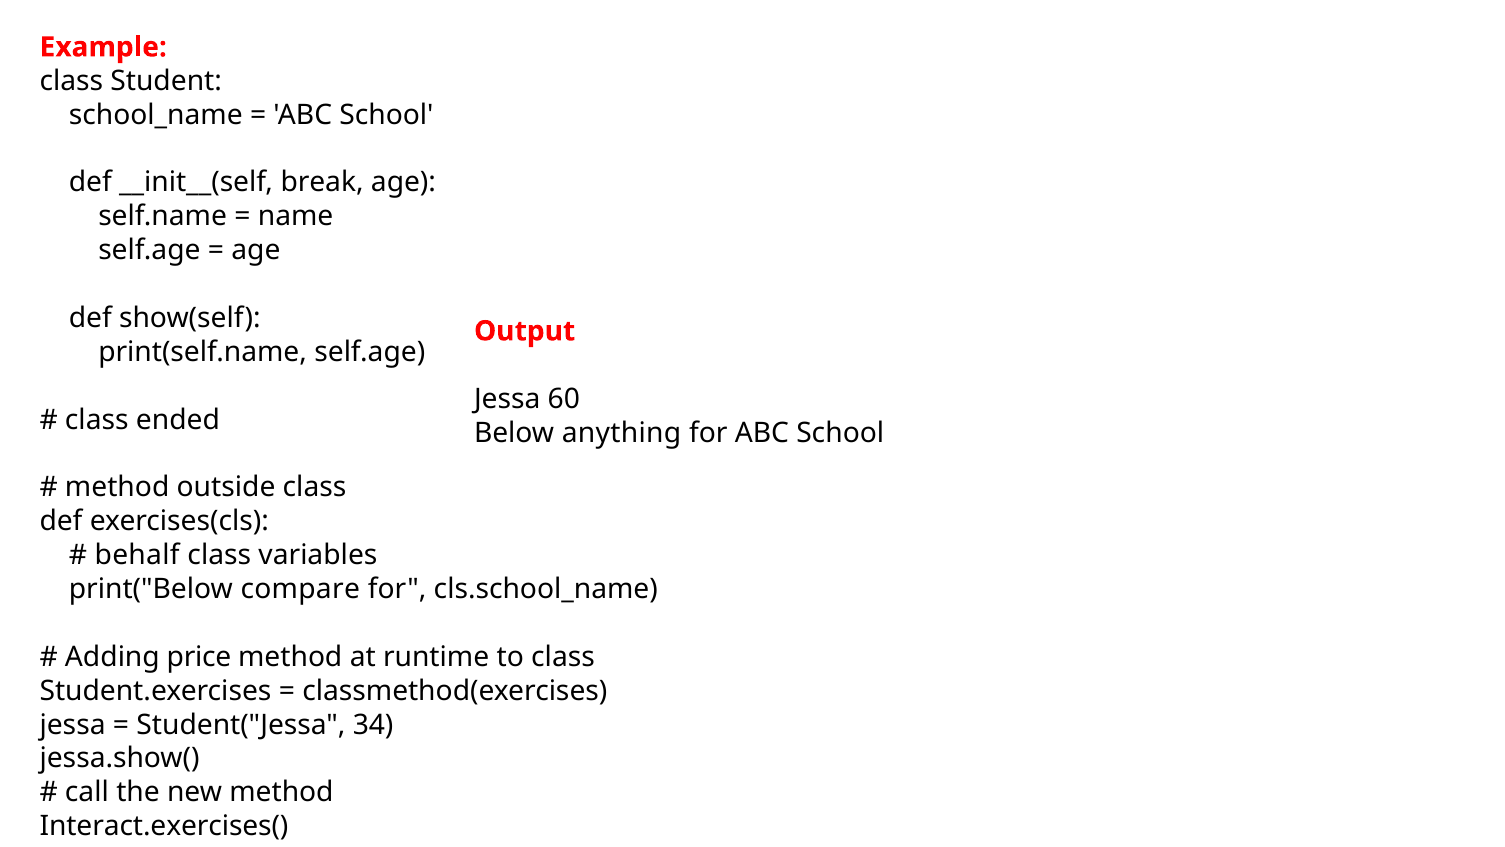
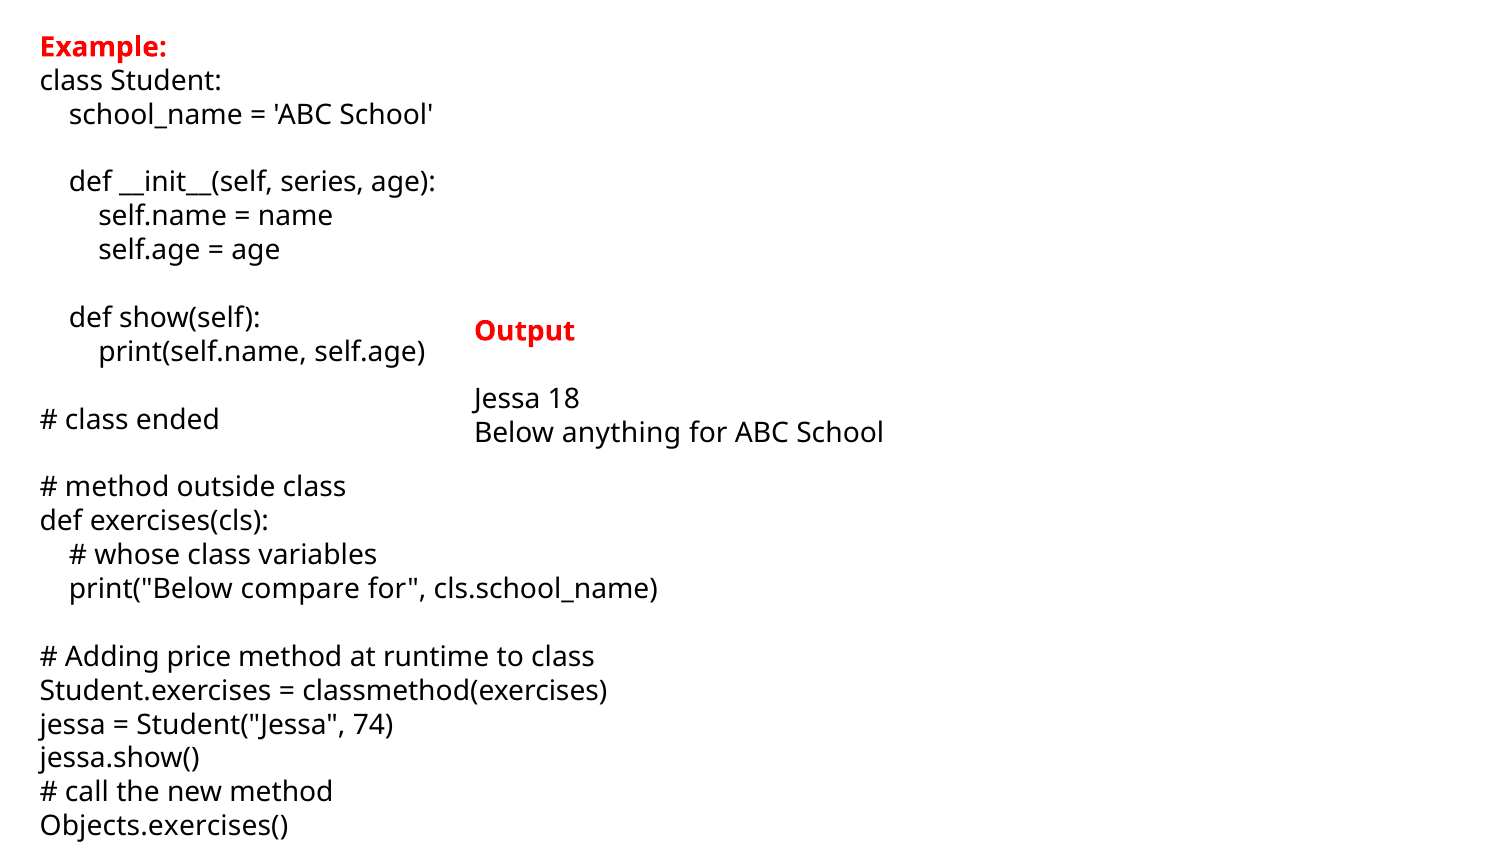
break: break -> series
60: 60 -> 18
behalf: behalf -> whose
34: 34 -> 74
Interact.exercises(: Interact.exercises( -> Objects.exercises(
